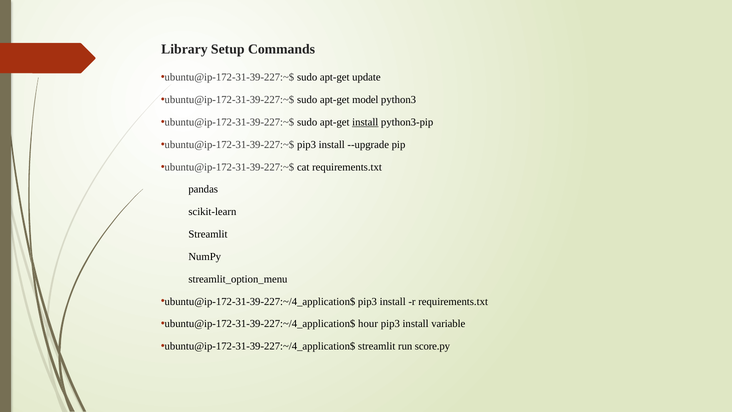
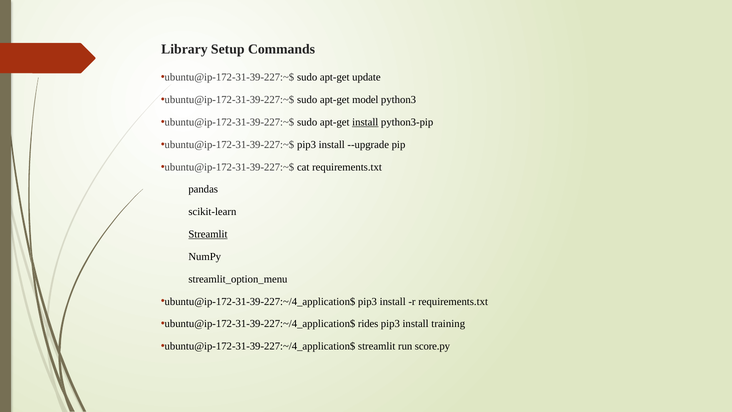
Streamlit at (208, 234) underline: none -> present
hour: hour -> rides
variable: variable -> training
